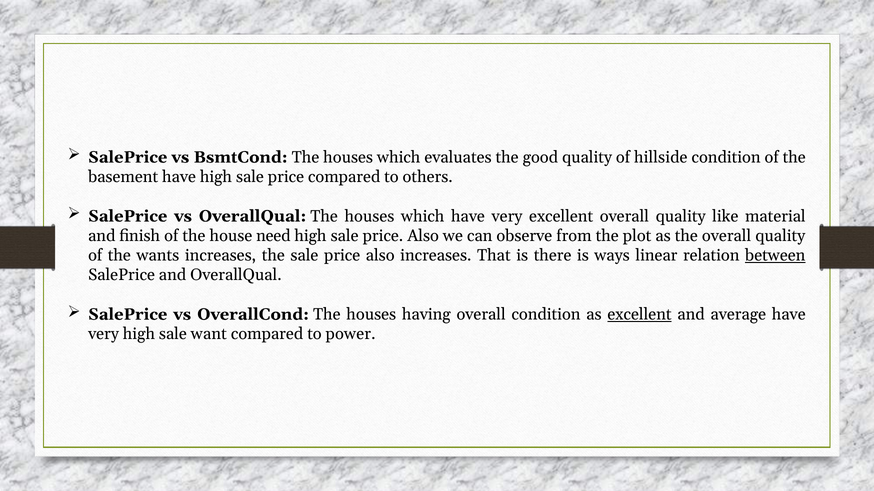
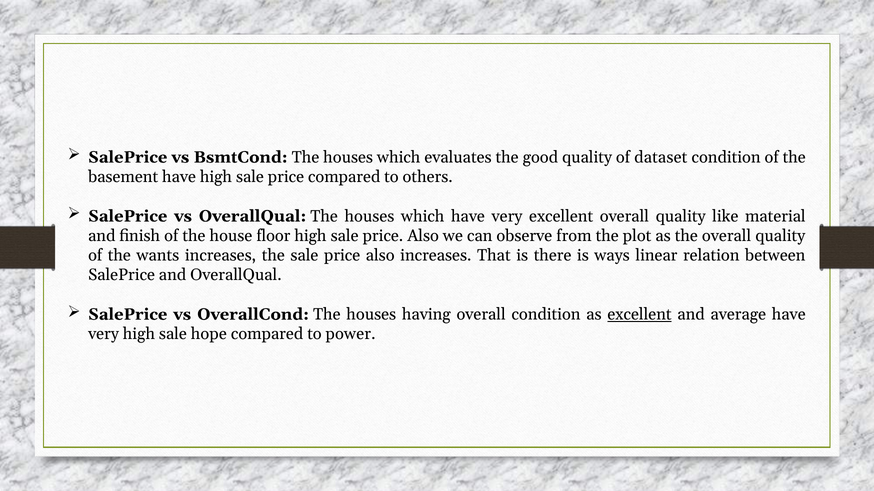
hillside: hillside -> dataset
need: need -> floor
between underline: present -> none
want: want -> hope
